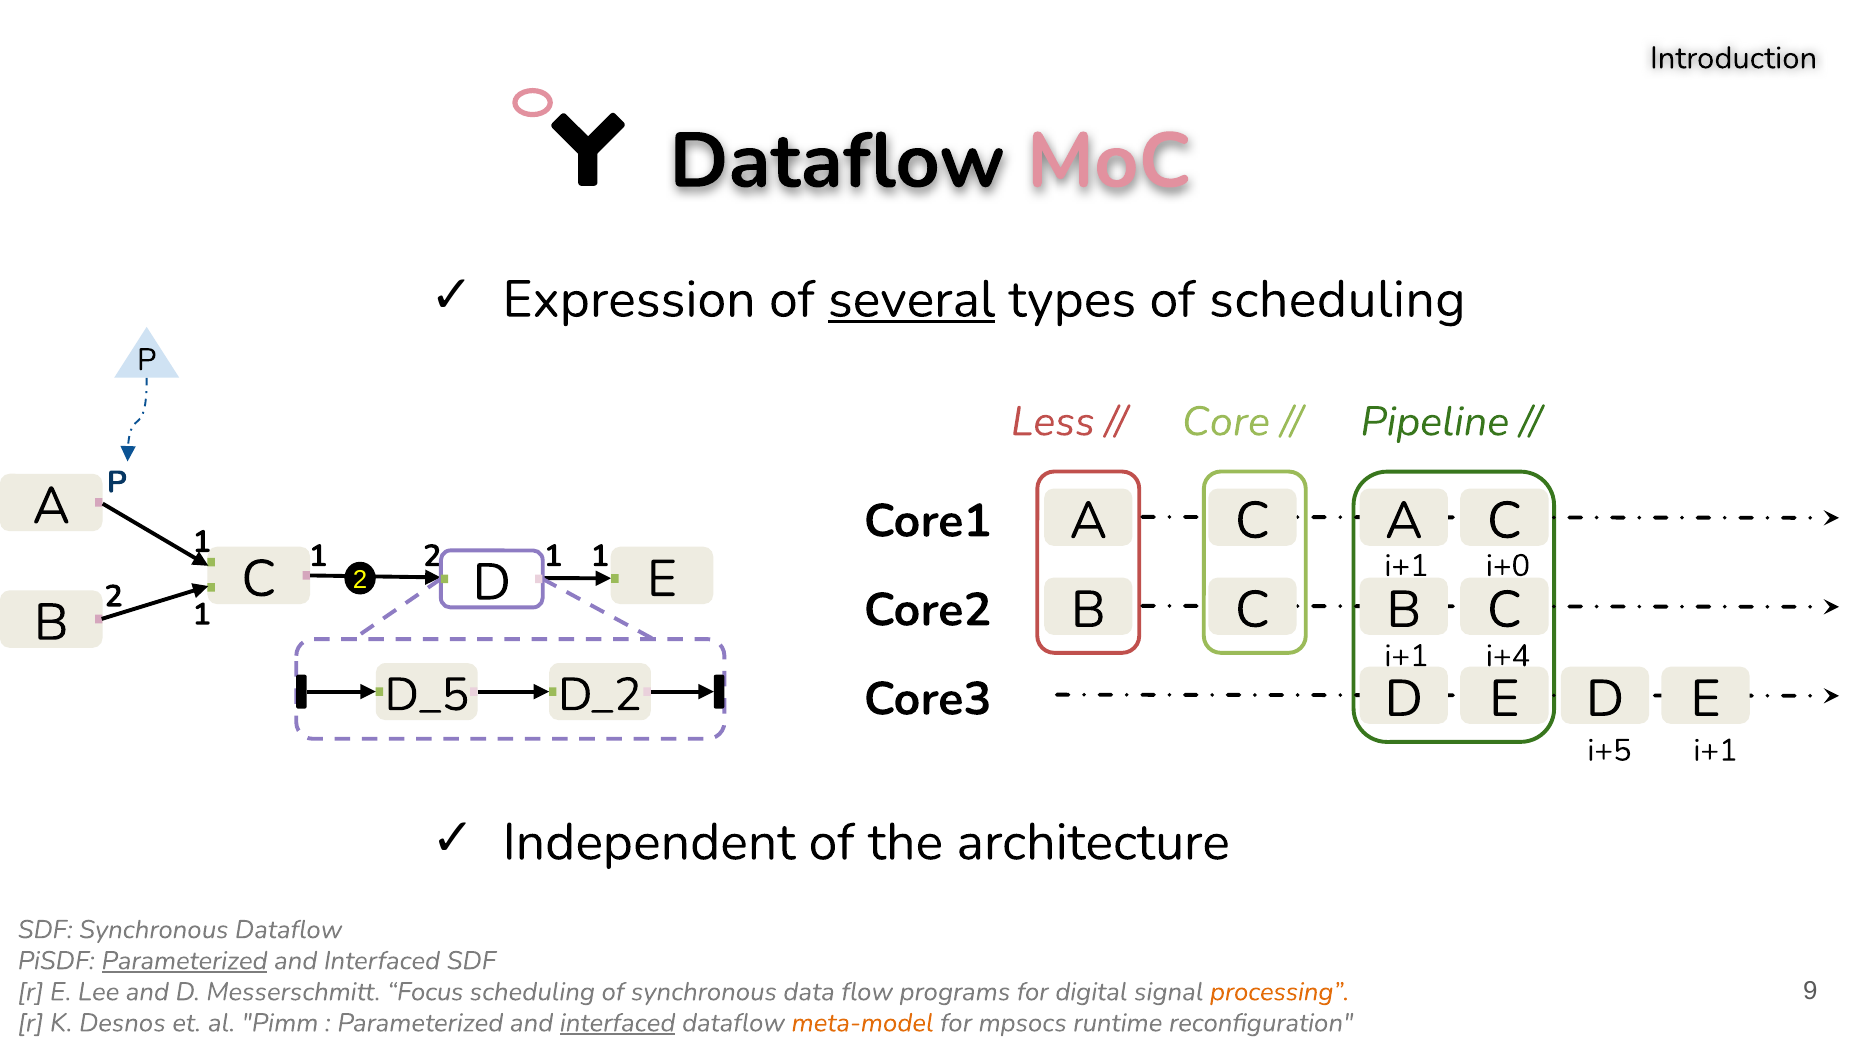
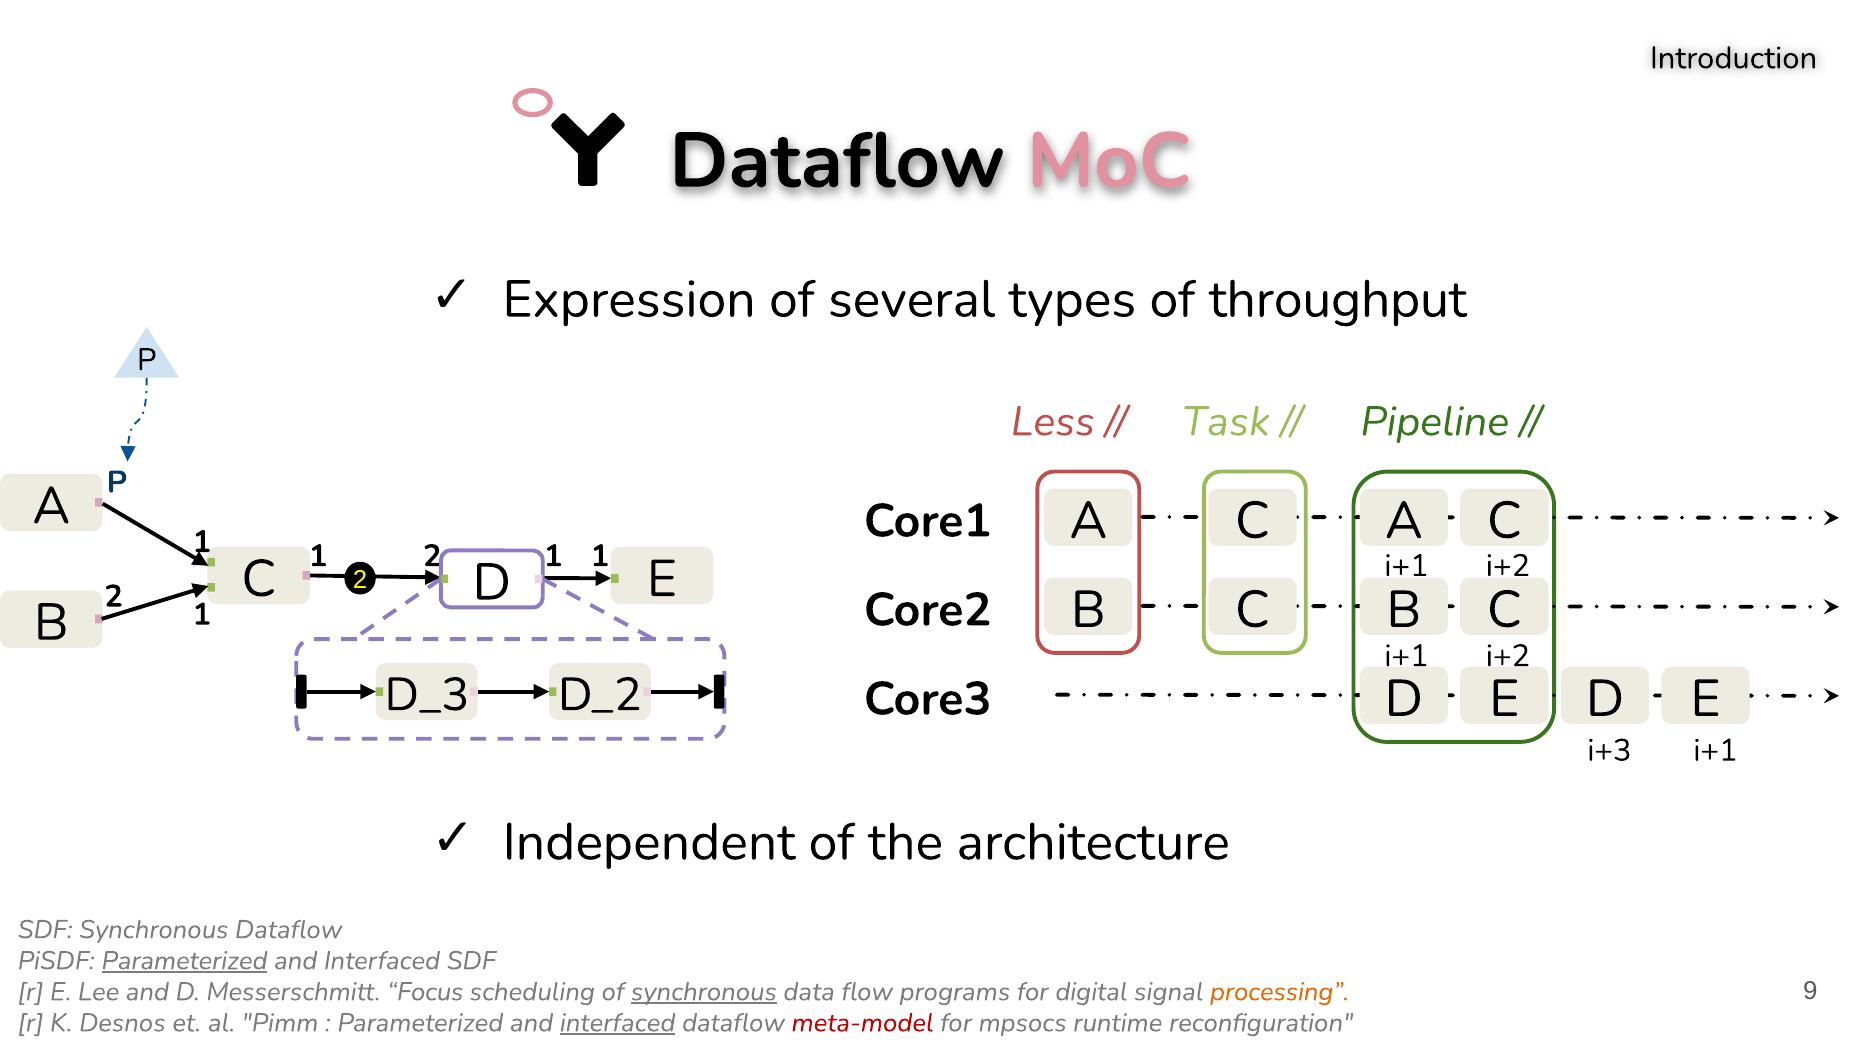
several underline: present -> none
of scheduling: scheduling -> throughput
Core: Core -> Task
i+0 at (1508, 566): i+0 -> i+2
i+4 at (1508, 656): i+4 -> i+2
D_5: D_5 -> D_3
i+5: i+5 -> i+3
synchronous at (704, 992) underline: none -> present
meta-model colour: orange -> red
